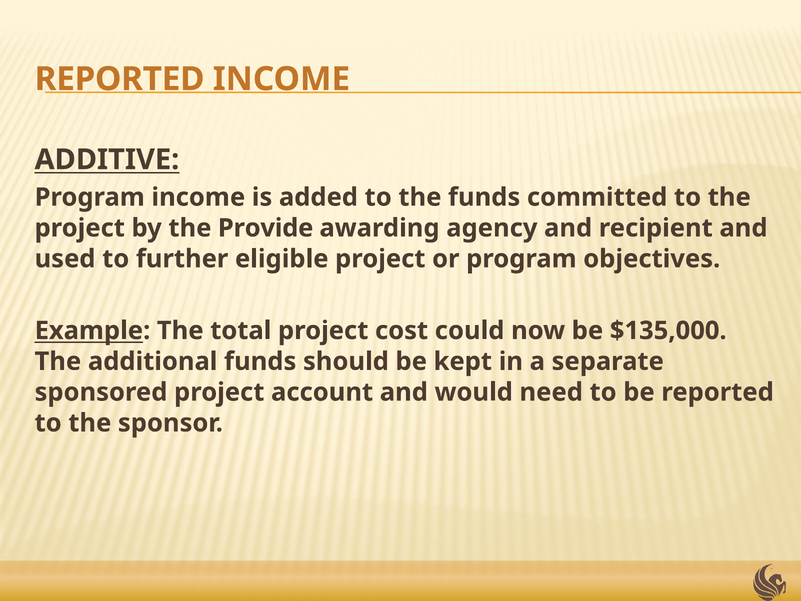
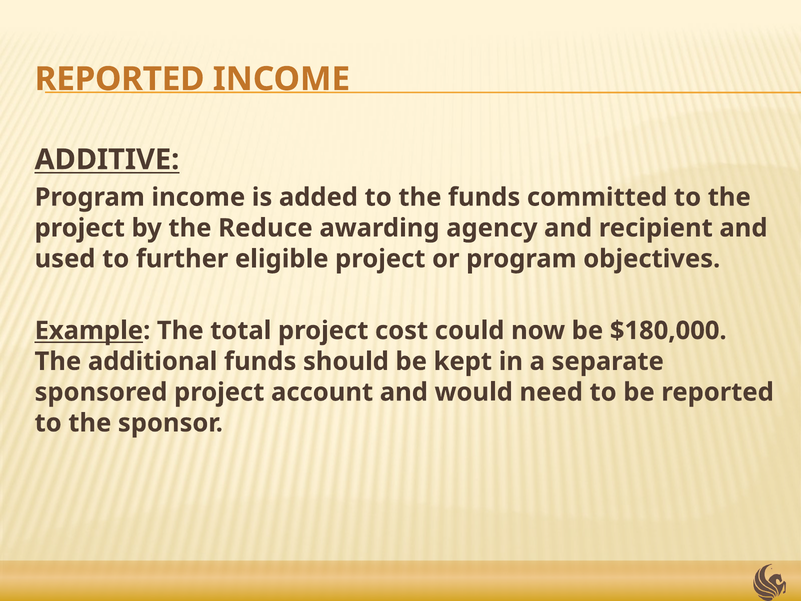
Provide: Provide -> Reduce
$135,000: $135,000 -> $180,000
